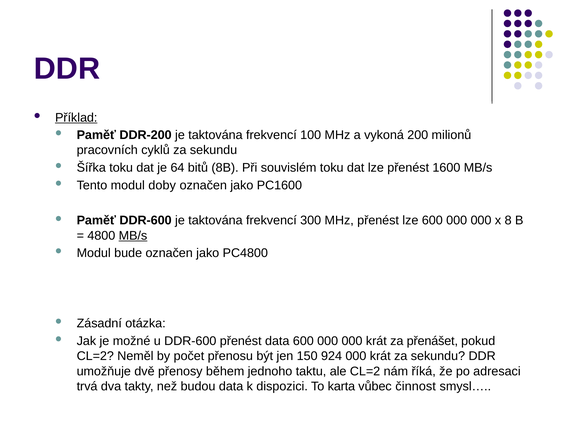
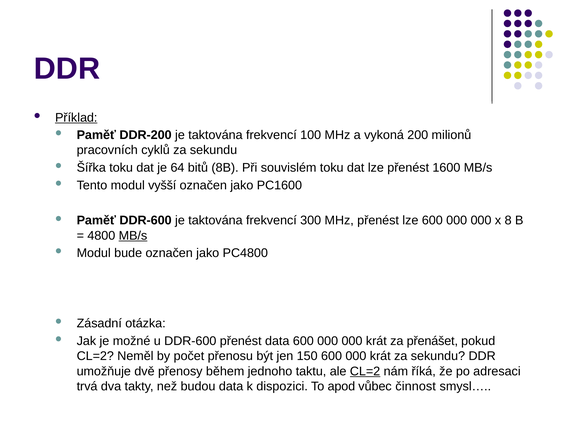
doby: doby -> vyšší
150 924: 924 -> 600
CL=2 at (365, 371) underline: none -> present
karta: karta -> apod
